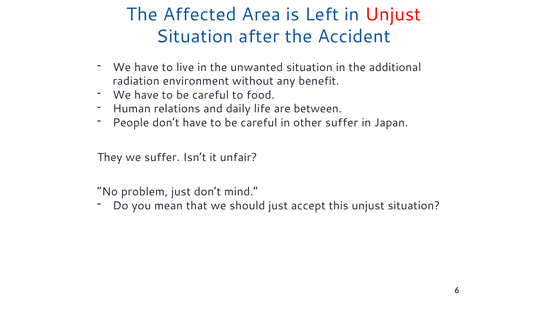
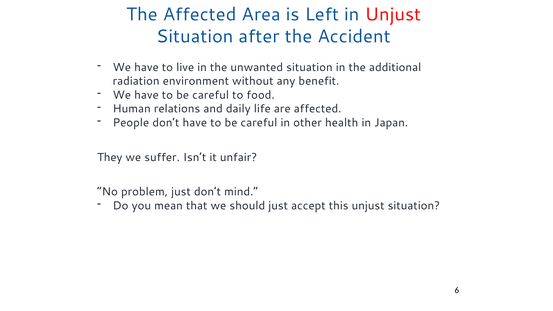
are between: between -> affected
other suffer: suffer -> health
